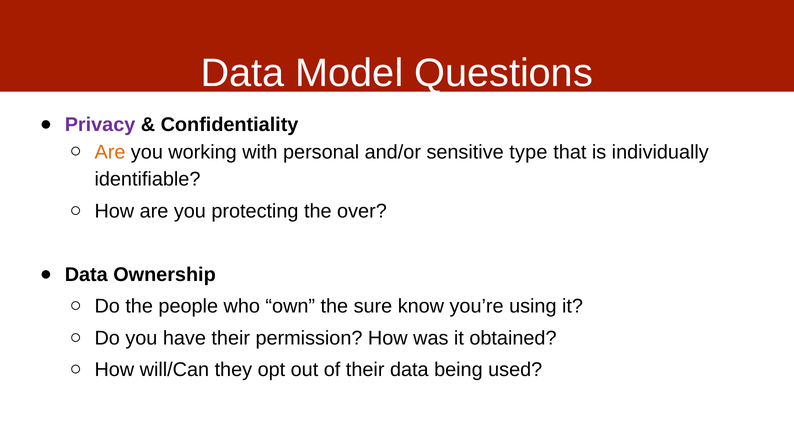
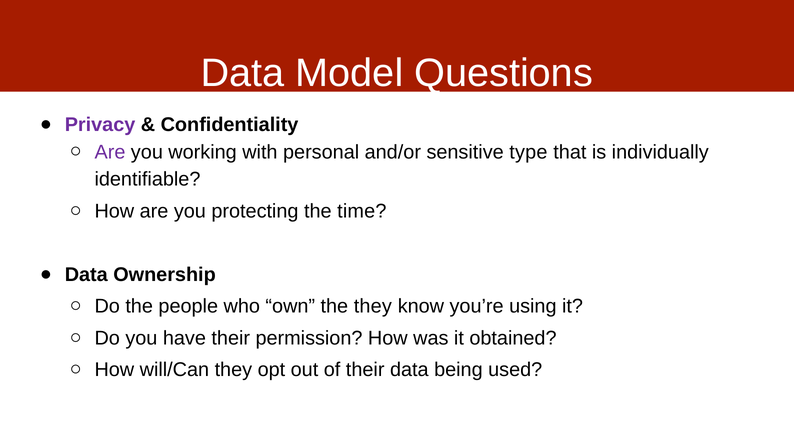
Are at (110, 152) colour: orange -> purple
over: over -> time
the sure: sure -> they
